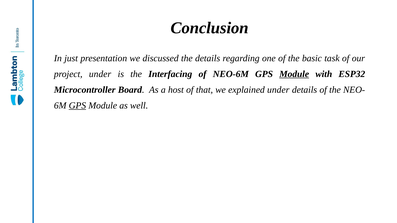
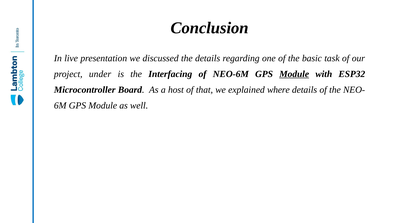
just: just -> live
explained under: under -> where
GPS at (77, 106) underline: present -> none
